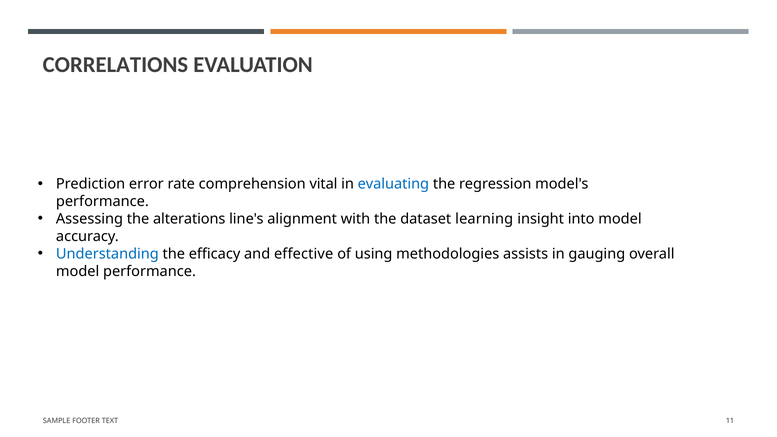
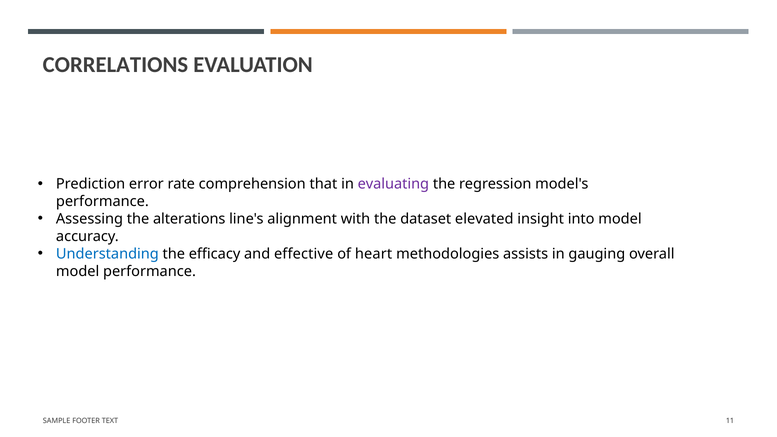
vital: vital -> that
evaluating colour: blue -> purple
learning: learning -> elevated
using: using -> heart
